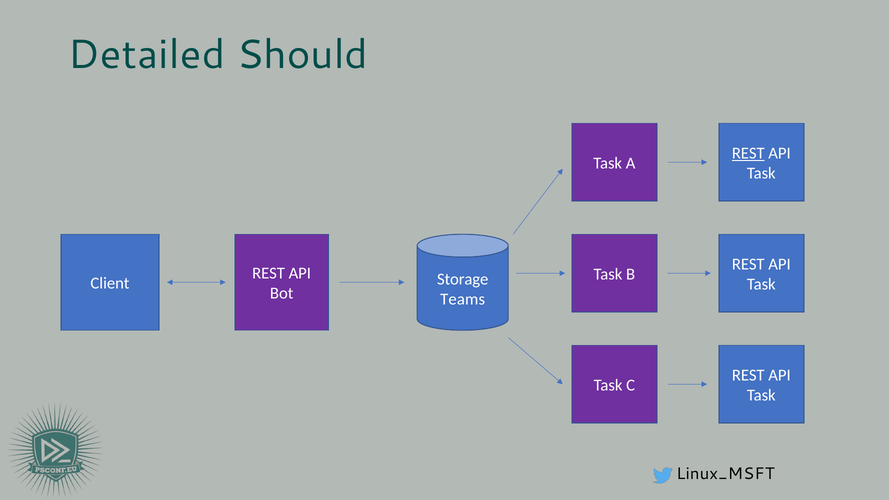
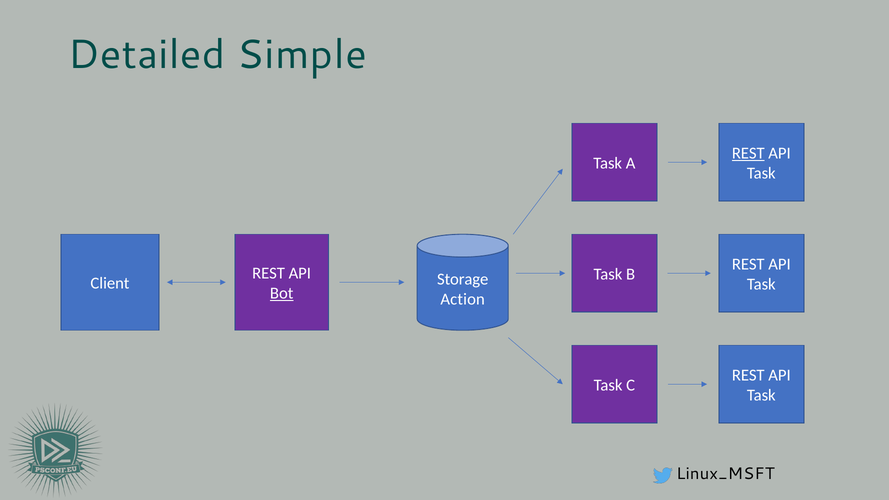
Should: Should -> Simple
Bot underline: none -> present
Teams: Teams -> Action
